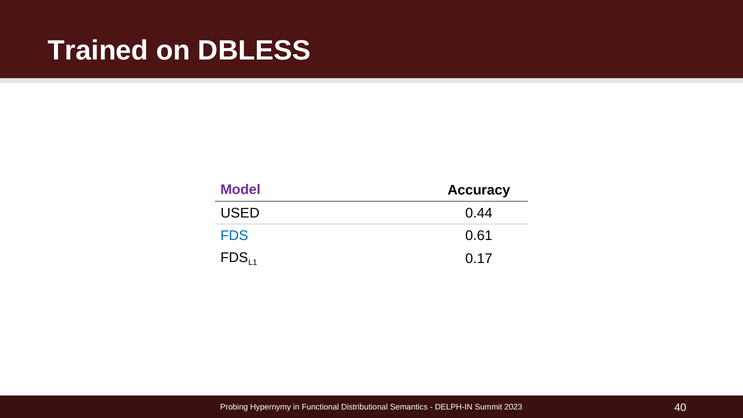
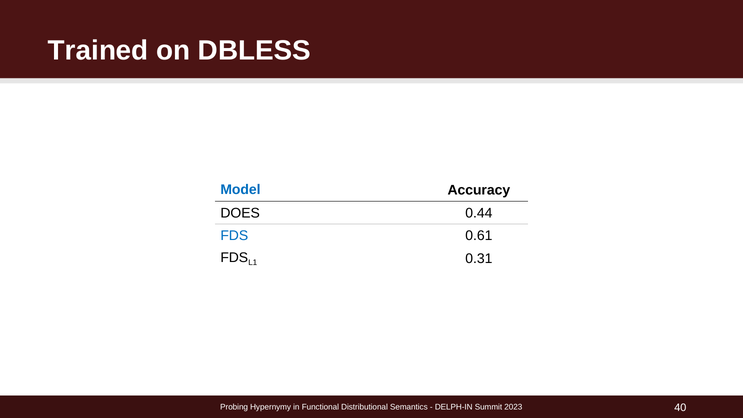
Model colour: purple -> blue
USED: USED -> DOES
0.17: 0.17 -> 0.31
